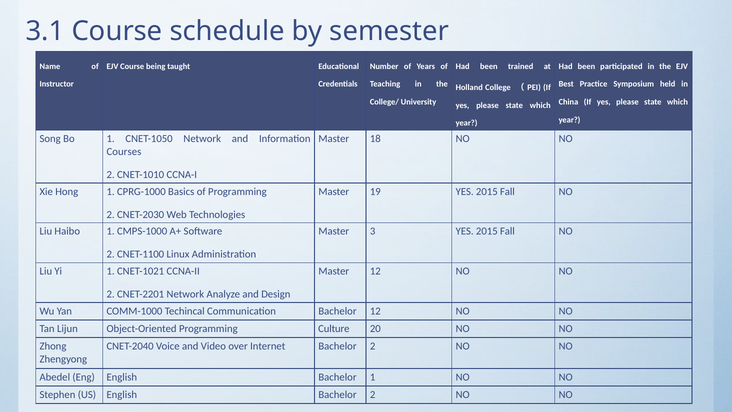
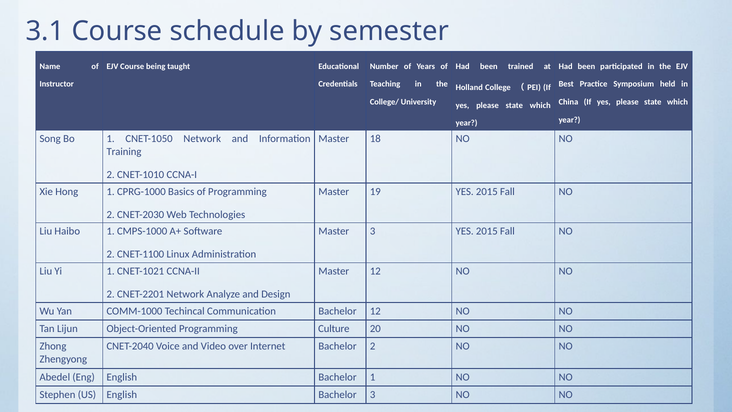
Courses: Courses -> Training
English Bachelor 2: 2 -> 3
